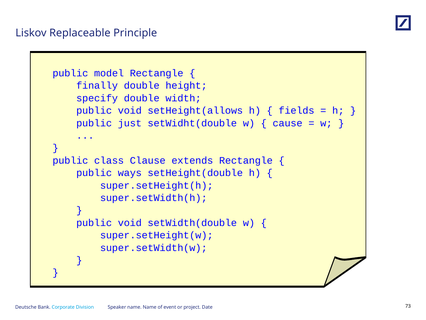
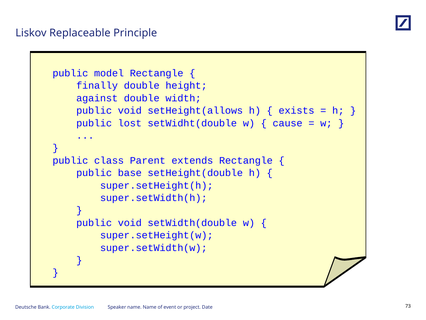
specify: specify -> against
fields: fields -> exists
just: just -> lost
Clause: Clause -> Parent
ways: ways -> base
